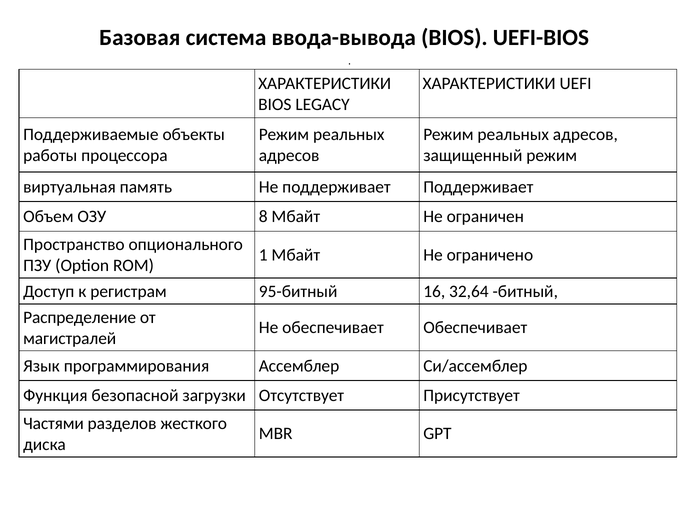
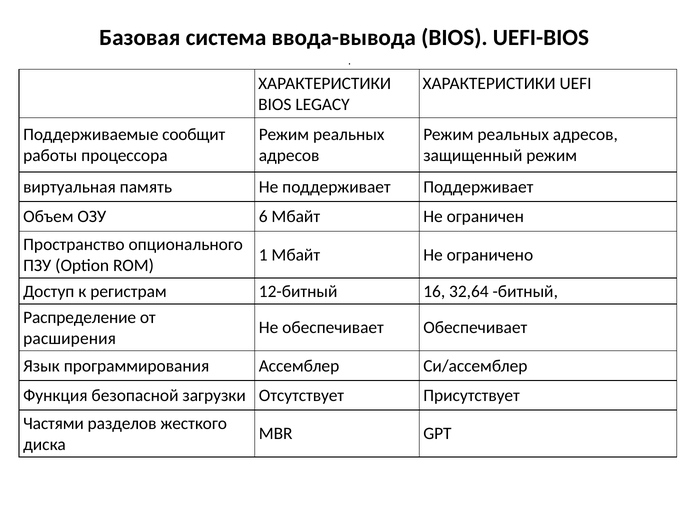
объекты: объекты -> сообщит
8: 8 -> 6
95-битный: 95-битный -> 12-битный
магистралей: магистралей -> расширения
